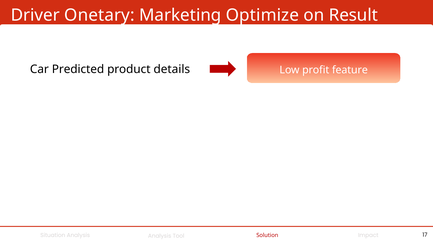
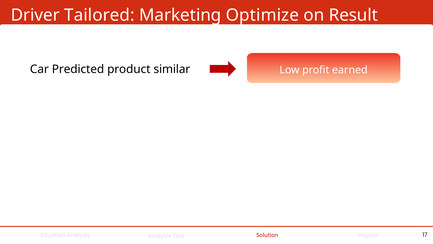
Onetary: Onetary -> Tailored
details: details -> similar
feature: feature -> earned
